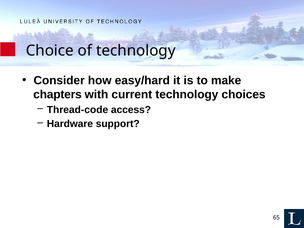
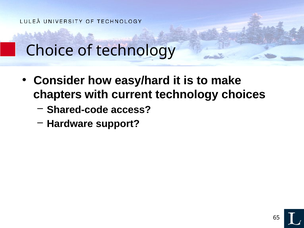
Thread-code: Thread-code -> Shared-code
